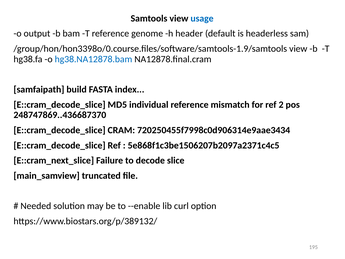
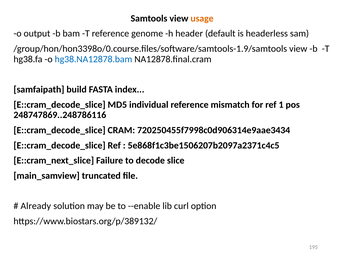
usage colour: blue -> orange
2: 2 -> 1
248747869..436687370: 248747869..436687370 -> 248747869..248786116
Needed: Needed -> Already
